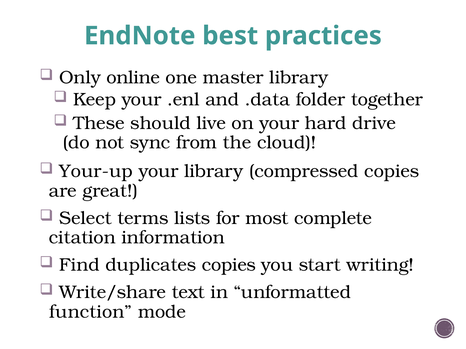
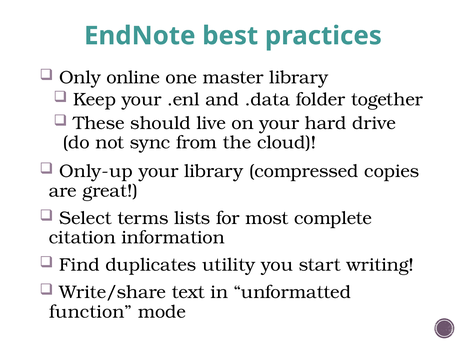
Your-up: Your-up -> Only-up
duplicates copies: copies -> utility
